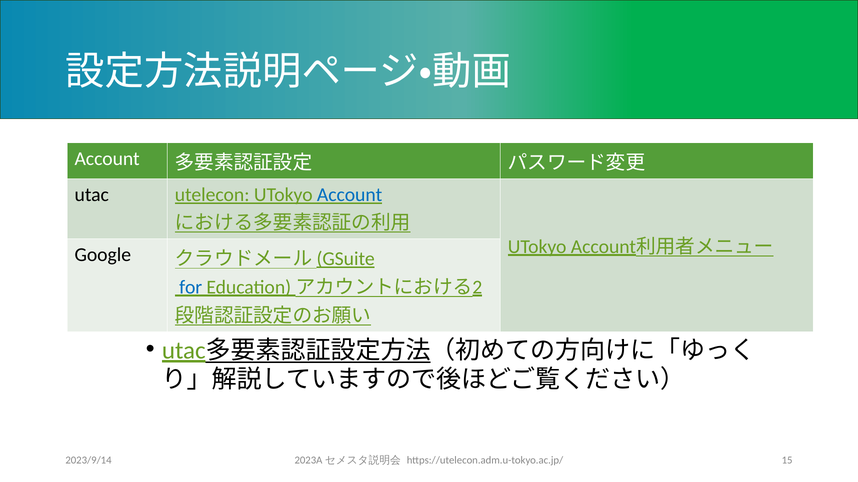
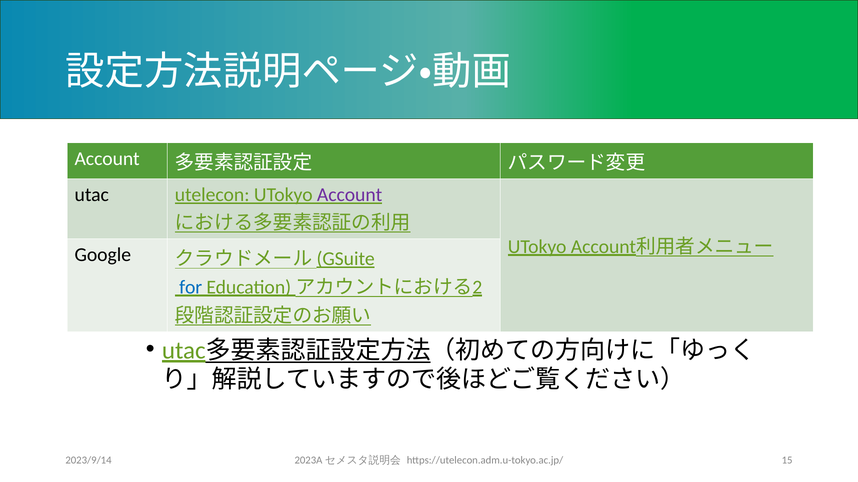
Account at (350, 195) colour: blue -> purple
